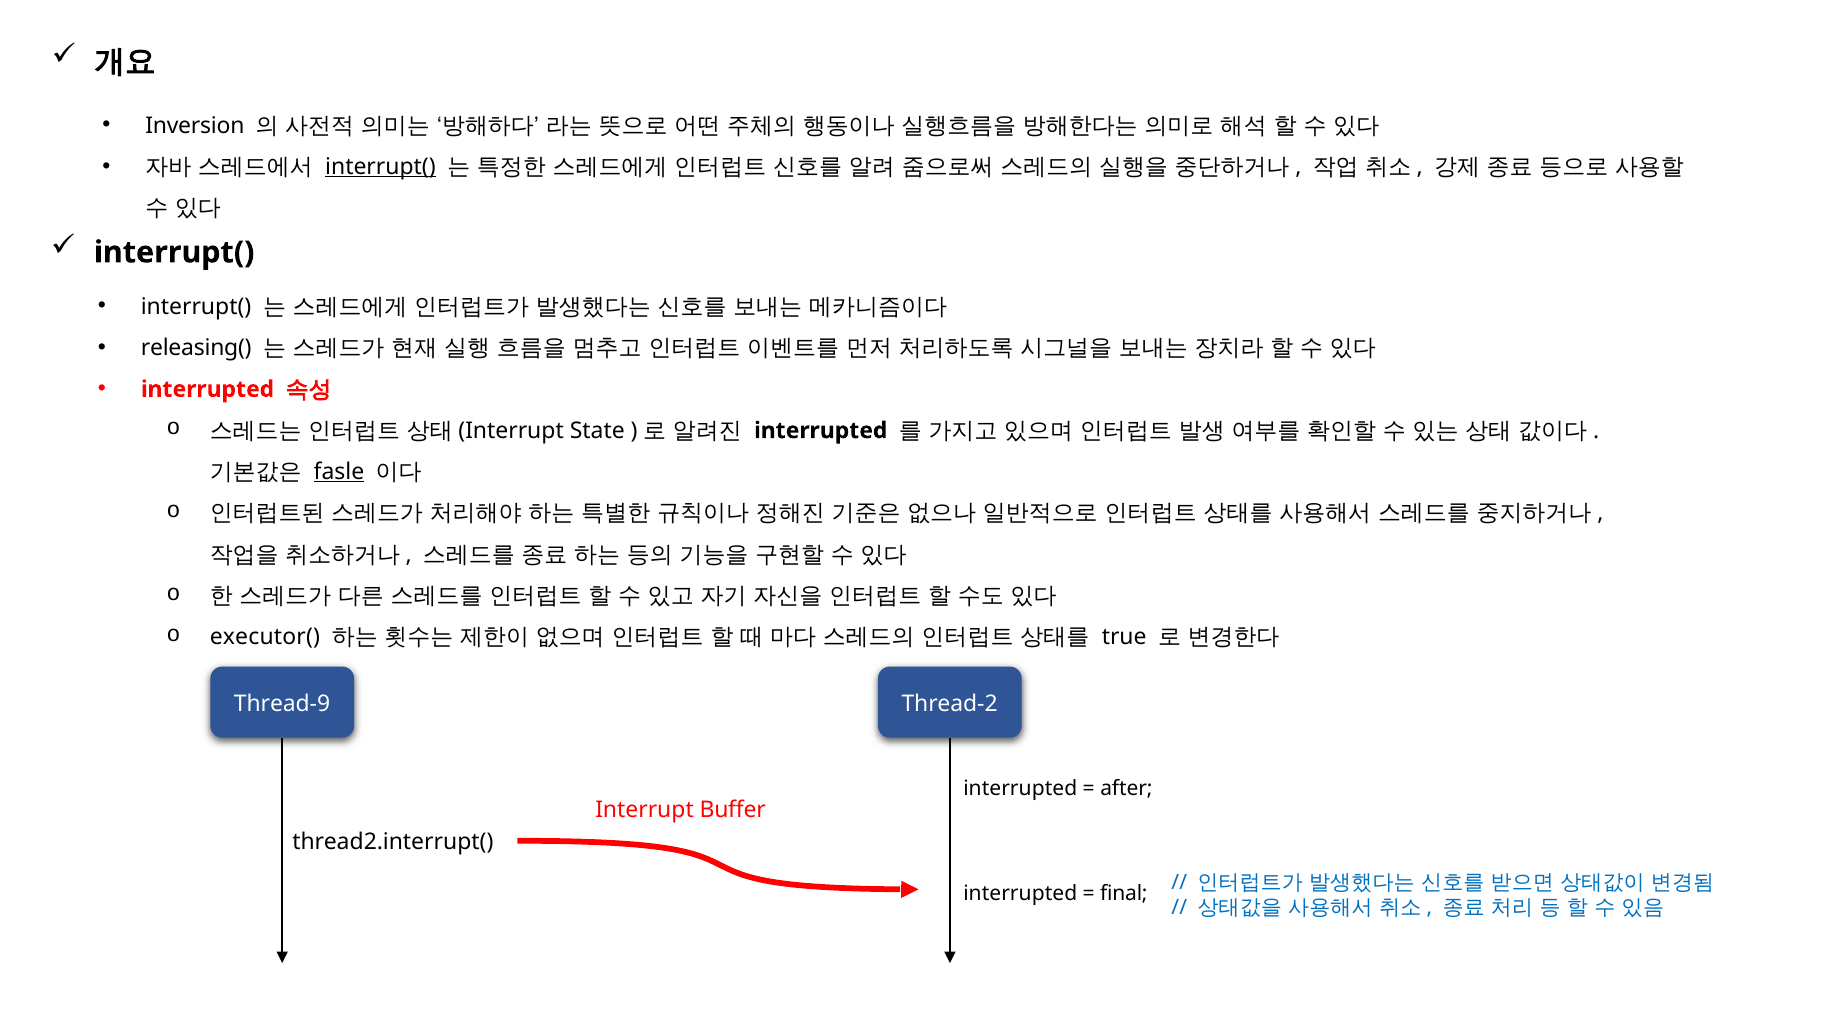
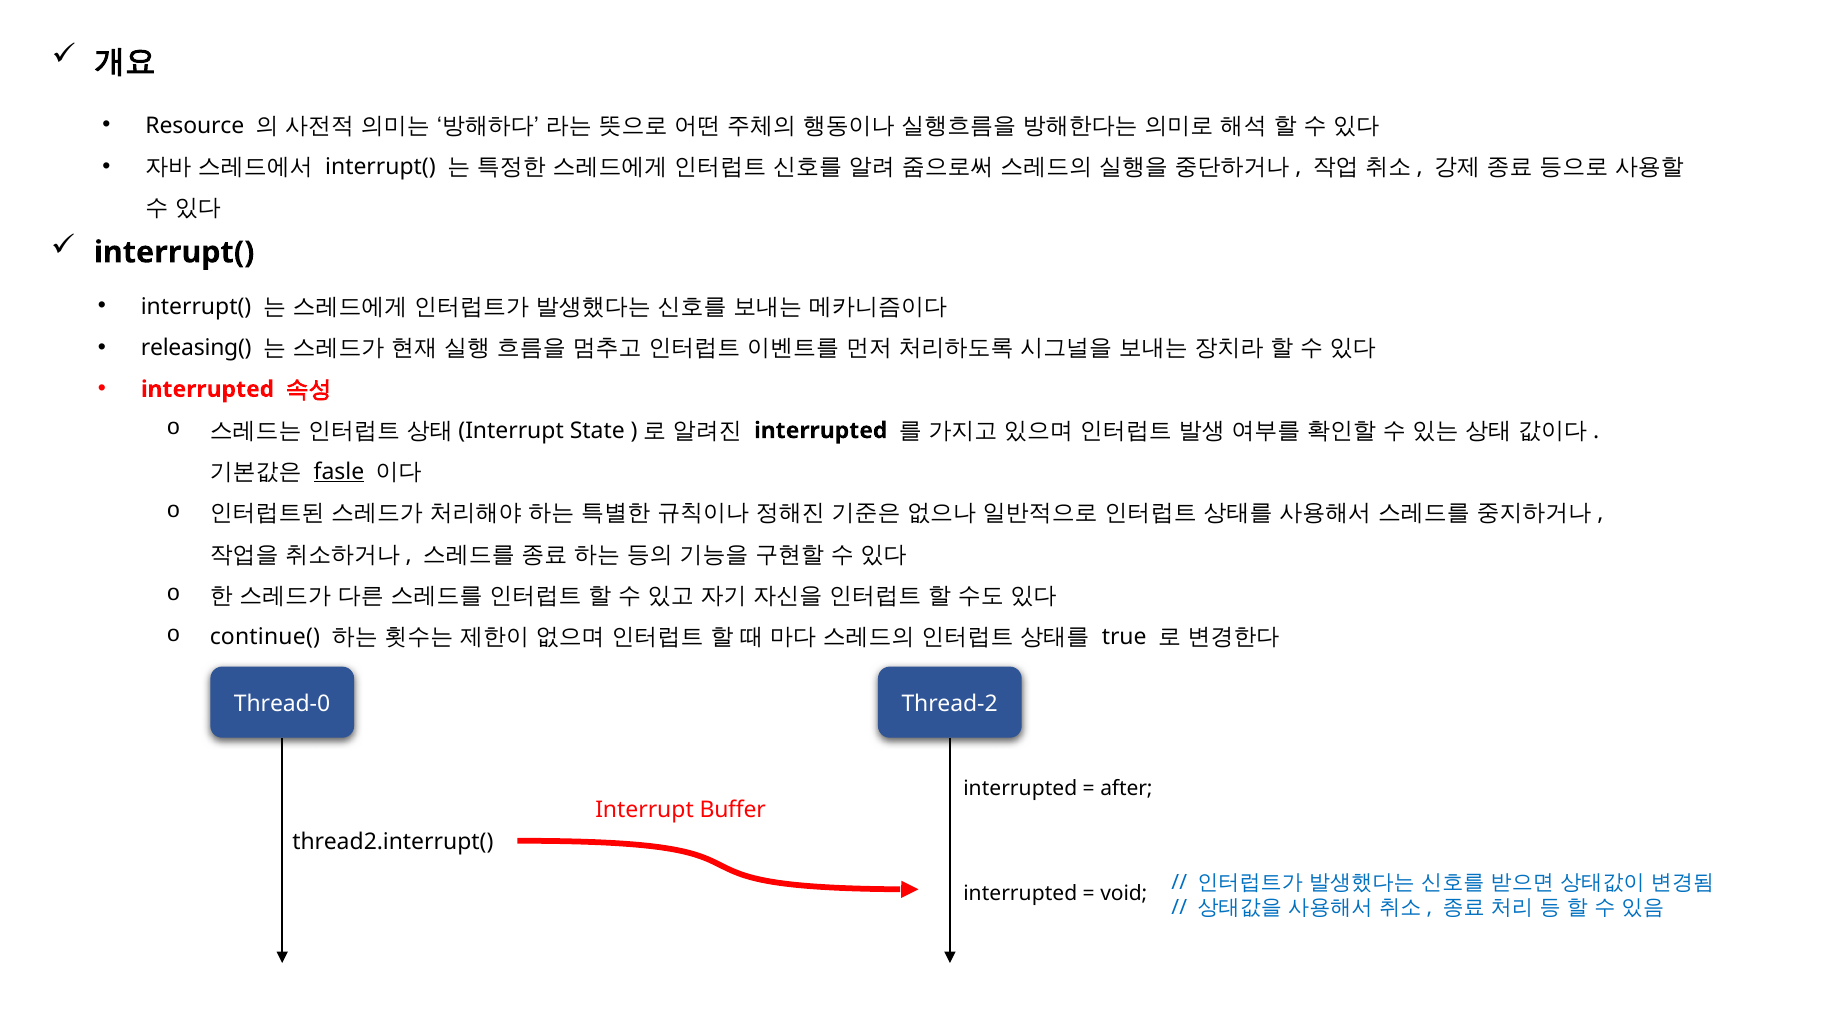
Inversion: Inversion -> Resource
interrupt( at (380, 167) underline: present -> none
executor(: executor( -> continue(
Thread-9: Thread-9 -> Thread-0
final: final -> void
